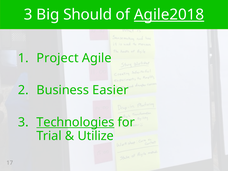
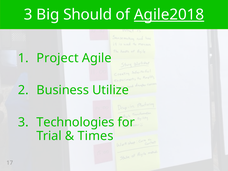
Easier: Easier -> Utilize
Technologies underline: present -> none
Utilize: Utilize -> Times
